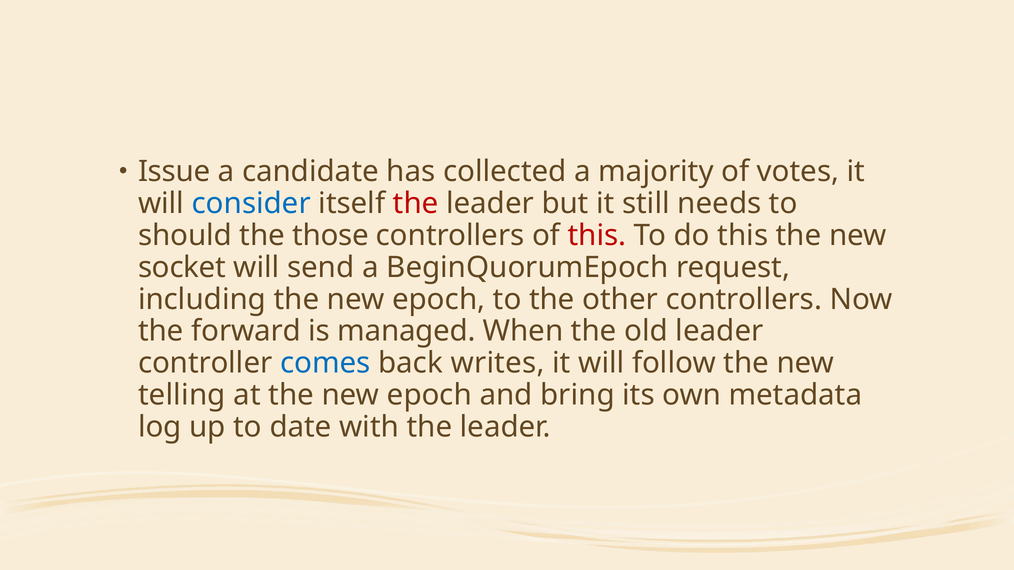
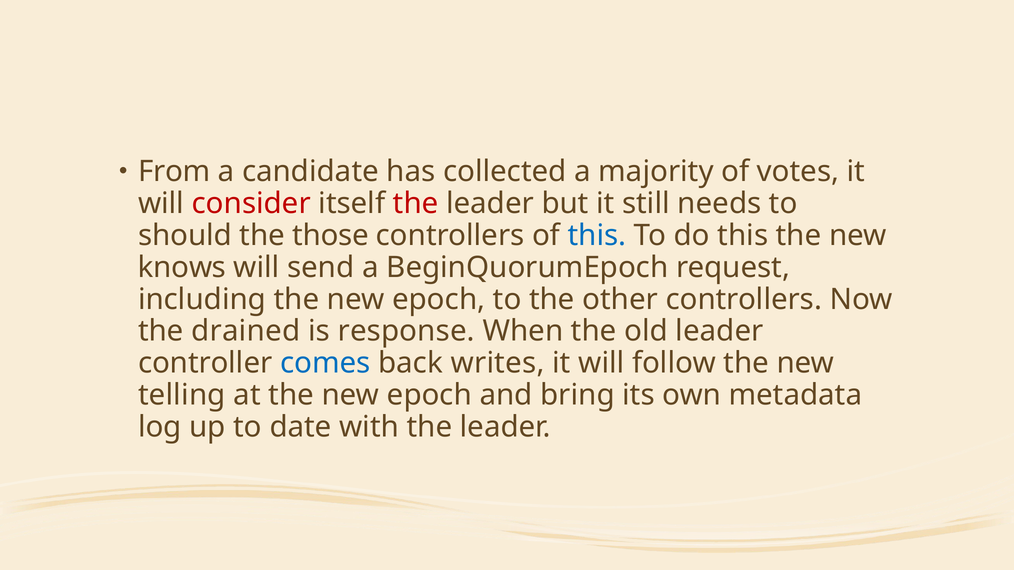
Issue: Issue -> From
consider colour: blue -> red
this at (597, 236) colour: red -> blue
socket: socket -> knows
forward: forward -> drained
managed: managed -> response
